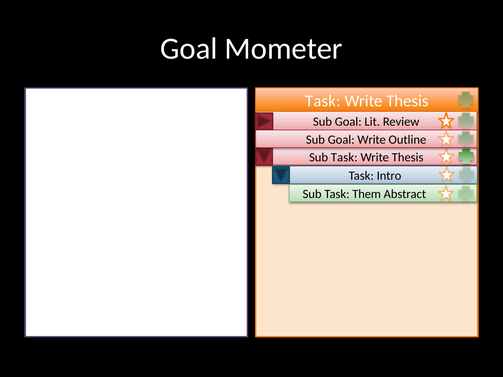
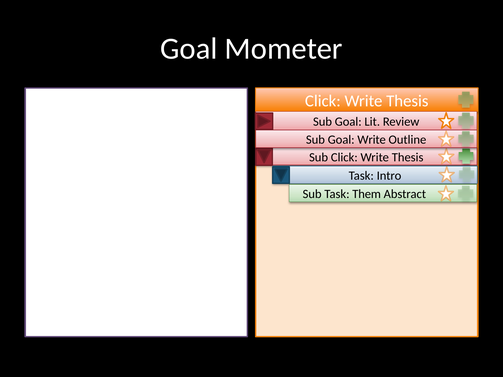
Task at (323, 101): Task -> Click
Task at (344, 157): Task -> Click
